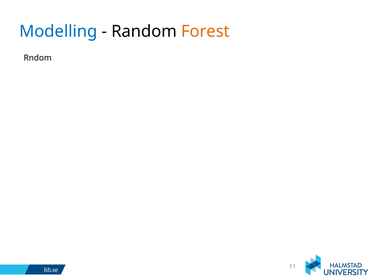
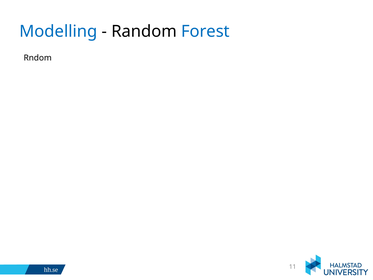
Forest colour: orange -> blue
